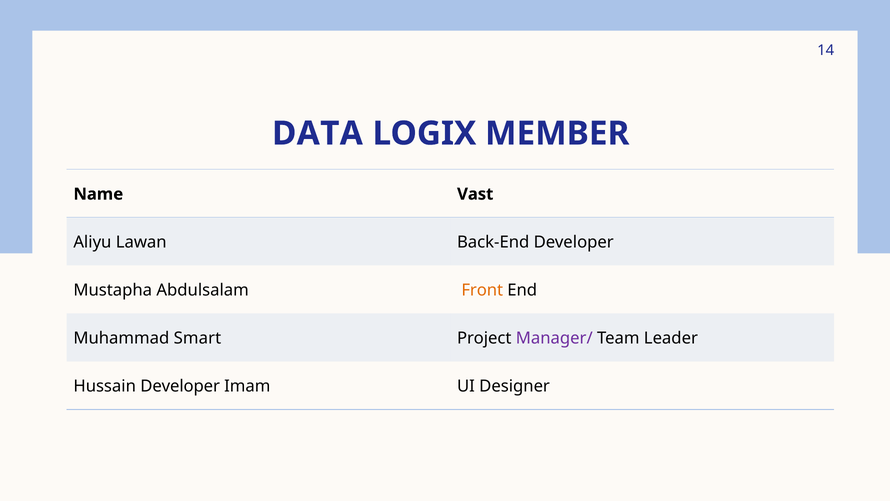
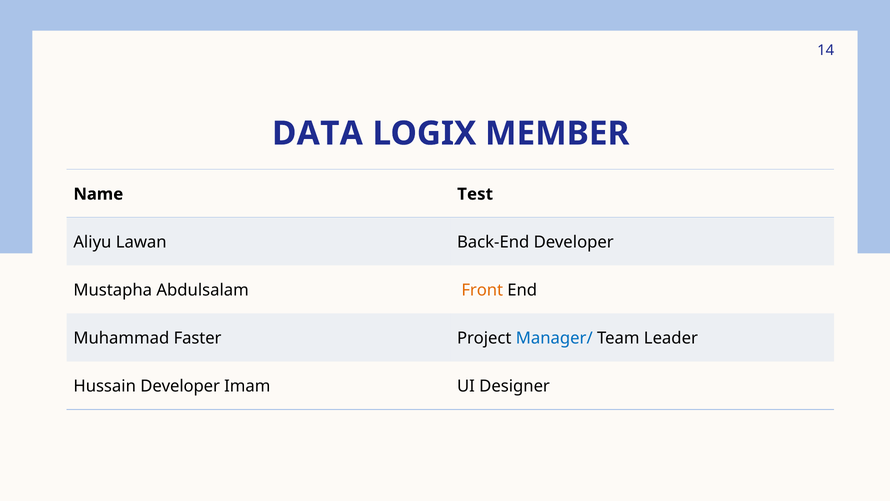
Vast: Vast -> Test
Smart: Smart -> Faster
Manager/ colour: purple -> blue
